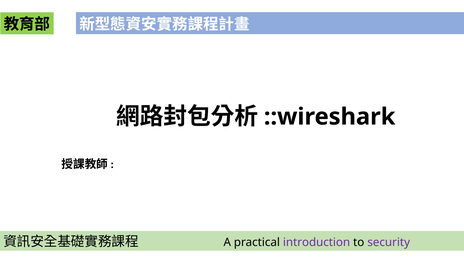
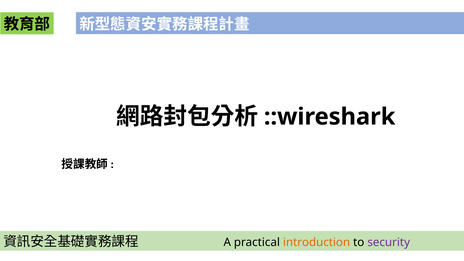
introduction colour: purple -> orange
